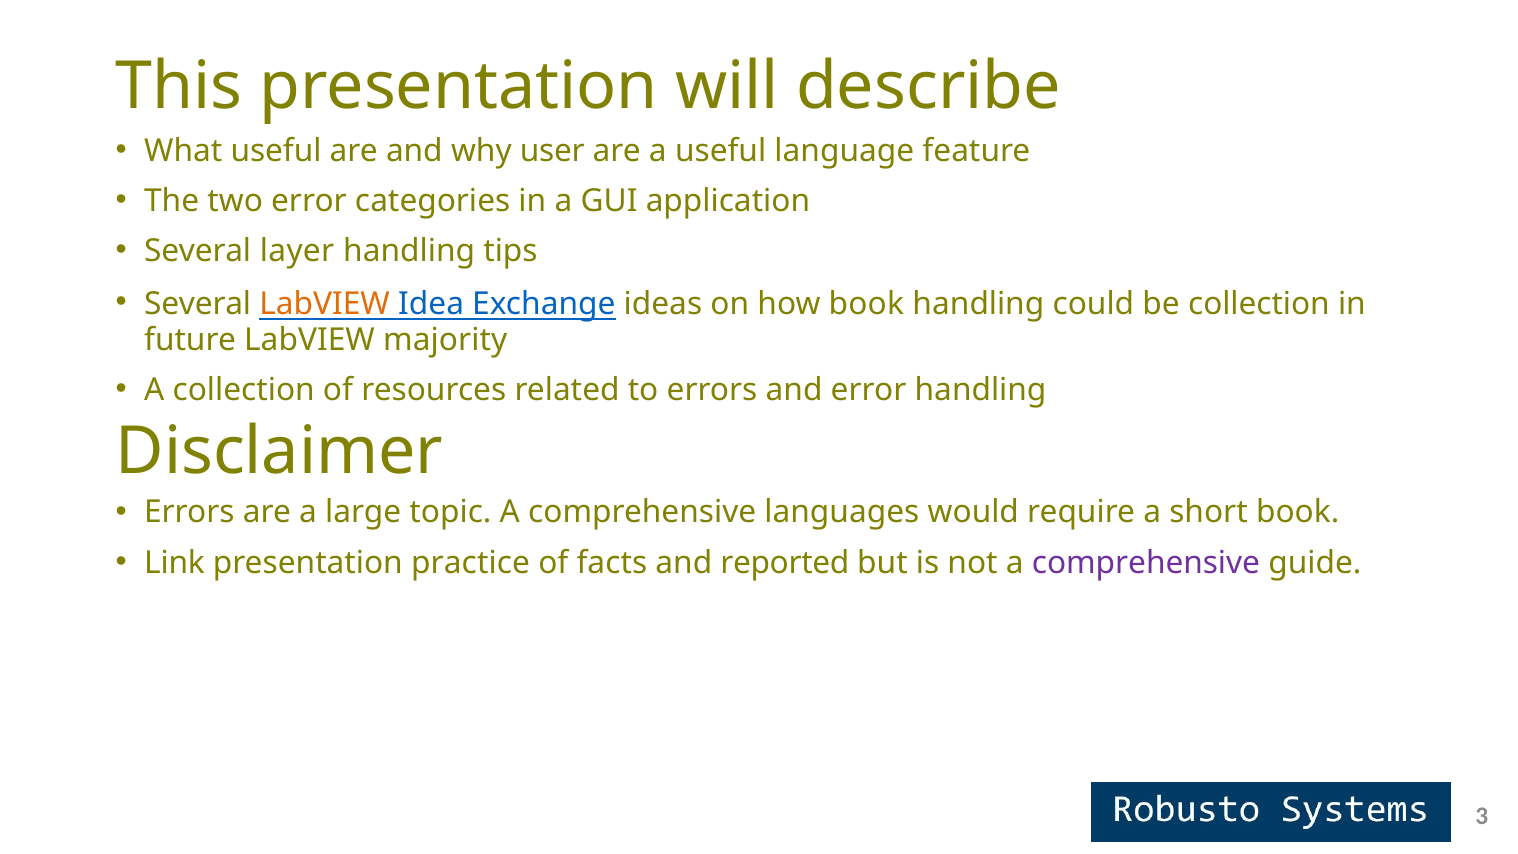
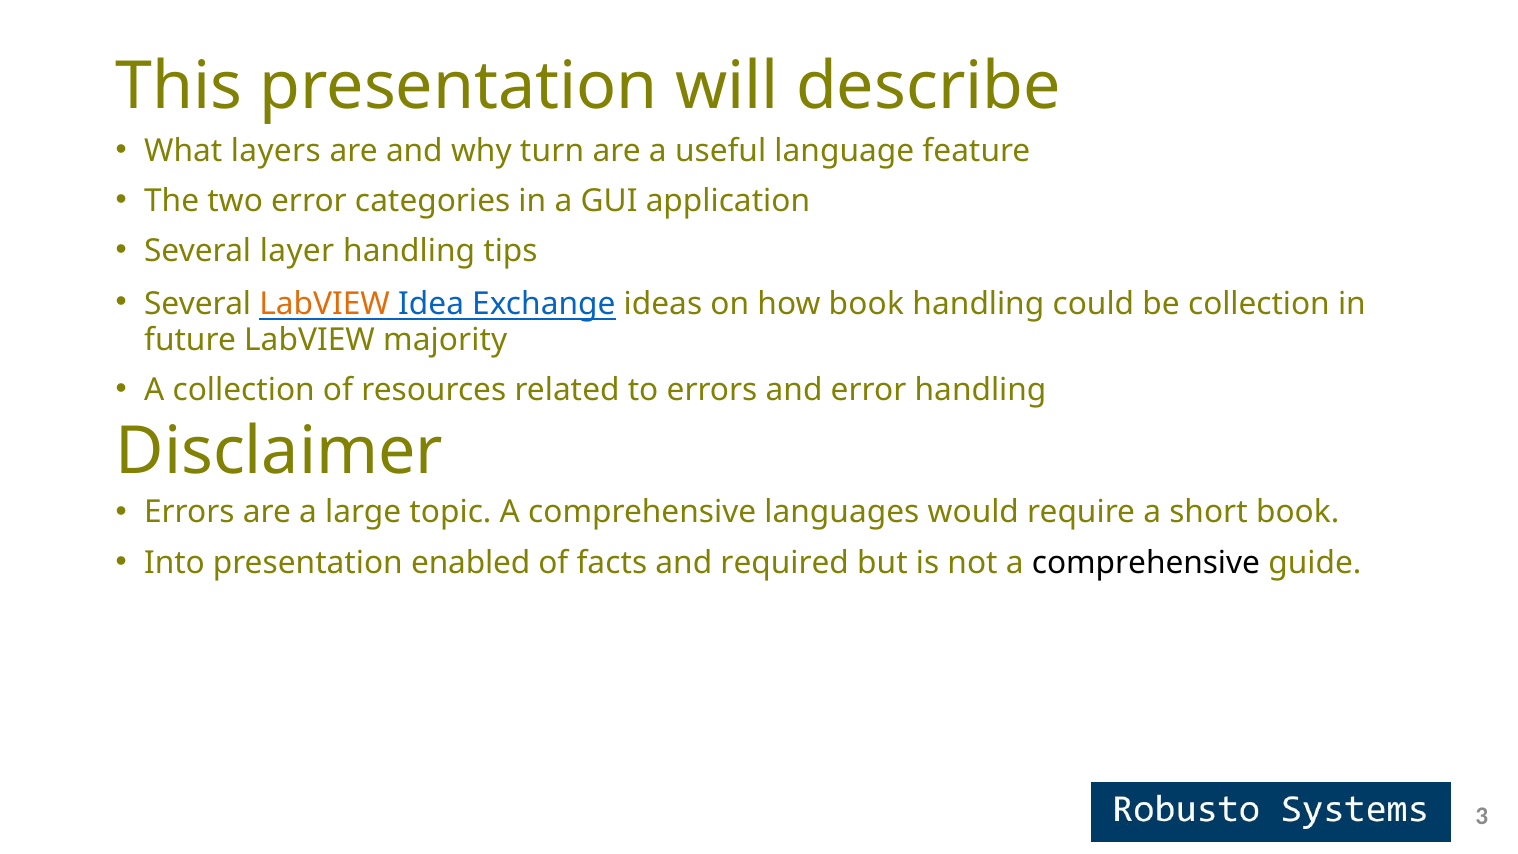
What useful: useful -> layers
user: user -> turn
Link: Link -> Into
practice: practice -> enabled
reported: reported -> required
comprehensive at (1146, 562) colour: purple -> black
